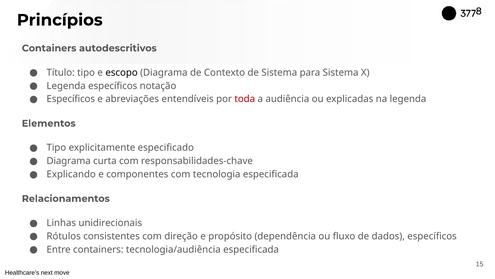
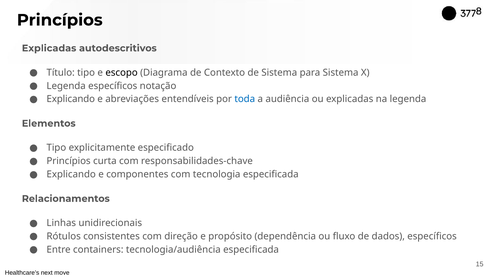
Containers at (49, 48): Containers -> Explicadas
Específicos at (71, 99): Específicos -> Explicando
toda colour: red -> blue
Diagrama at (69, 161): Diagrama -> Princípios
